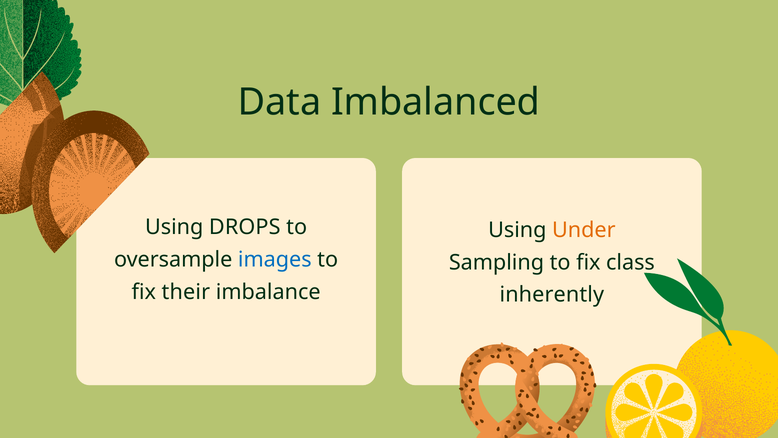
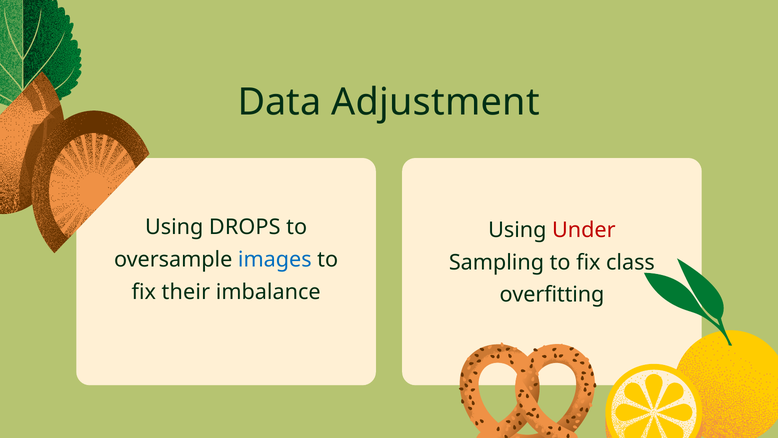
Imbalanced: Imbalanced -> Adjustment
Under colour: orange -> red
inherently: inherently -> overfitting
